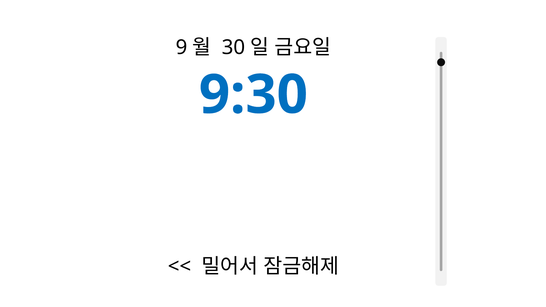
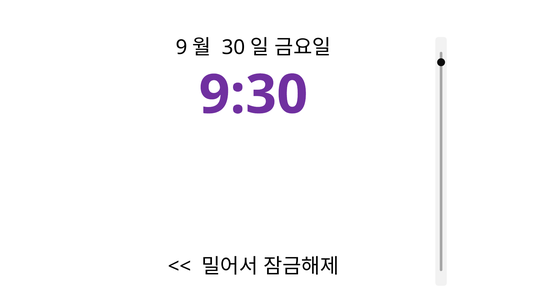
9:30 colour: blue -> purple
